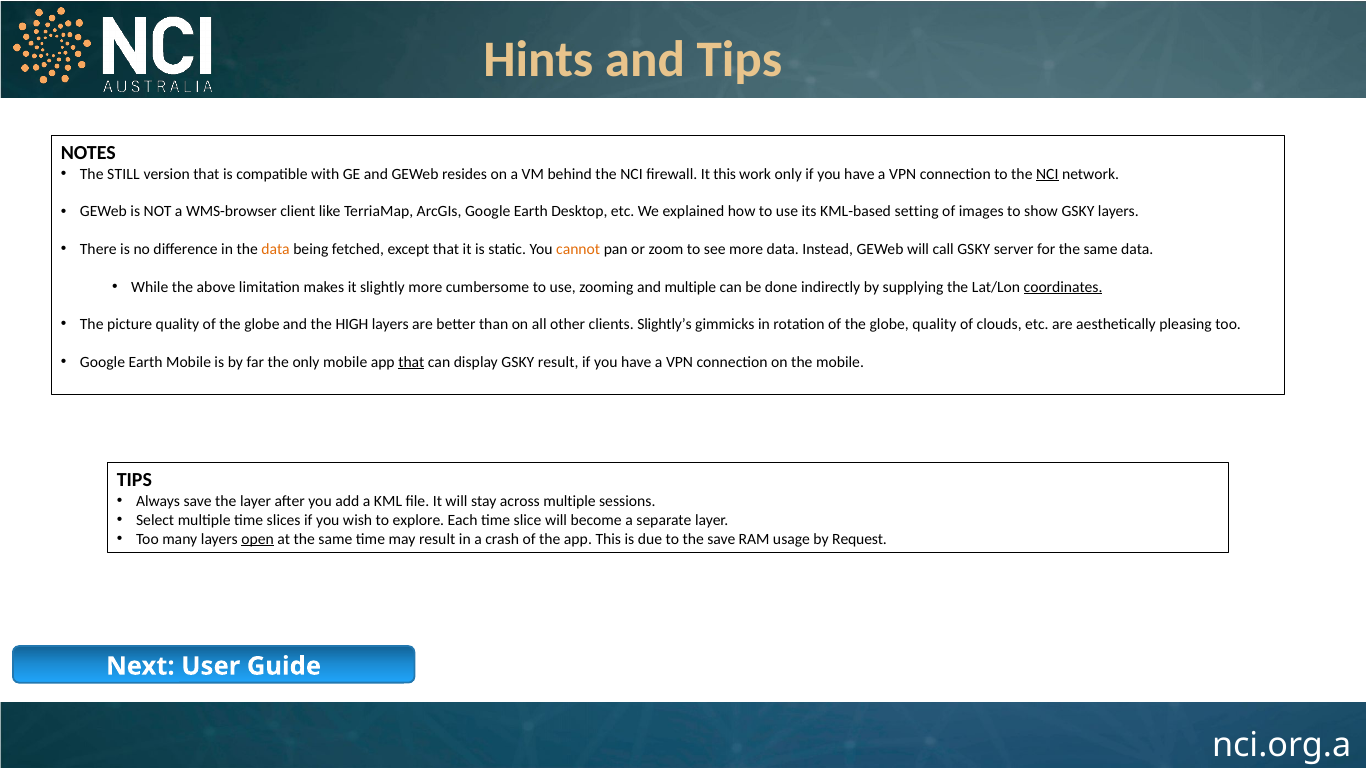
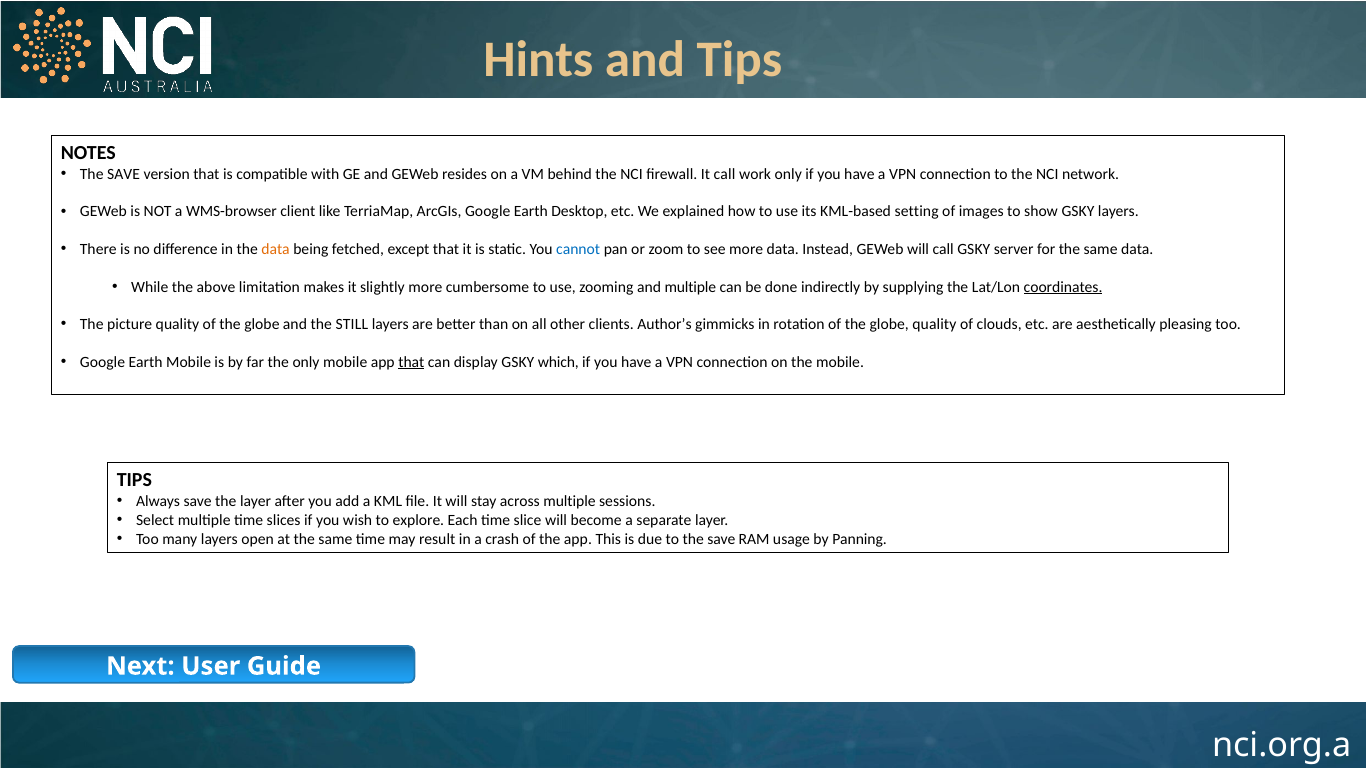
STILL at (123, 174): STILL -> SAVE
It this: this -> call
NCI at (1047, 174) underline: present -> none
cannot colour: orange -> blue
HIGH: HIGH -> STILL
Slightly’s: Slightly’s -> Author’s
GSKY result: result -> which
open underline: present -> none
Request: Request -> Panning
